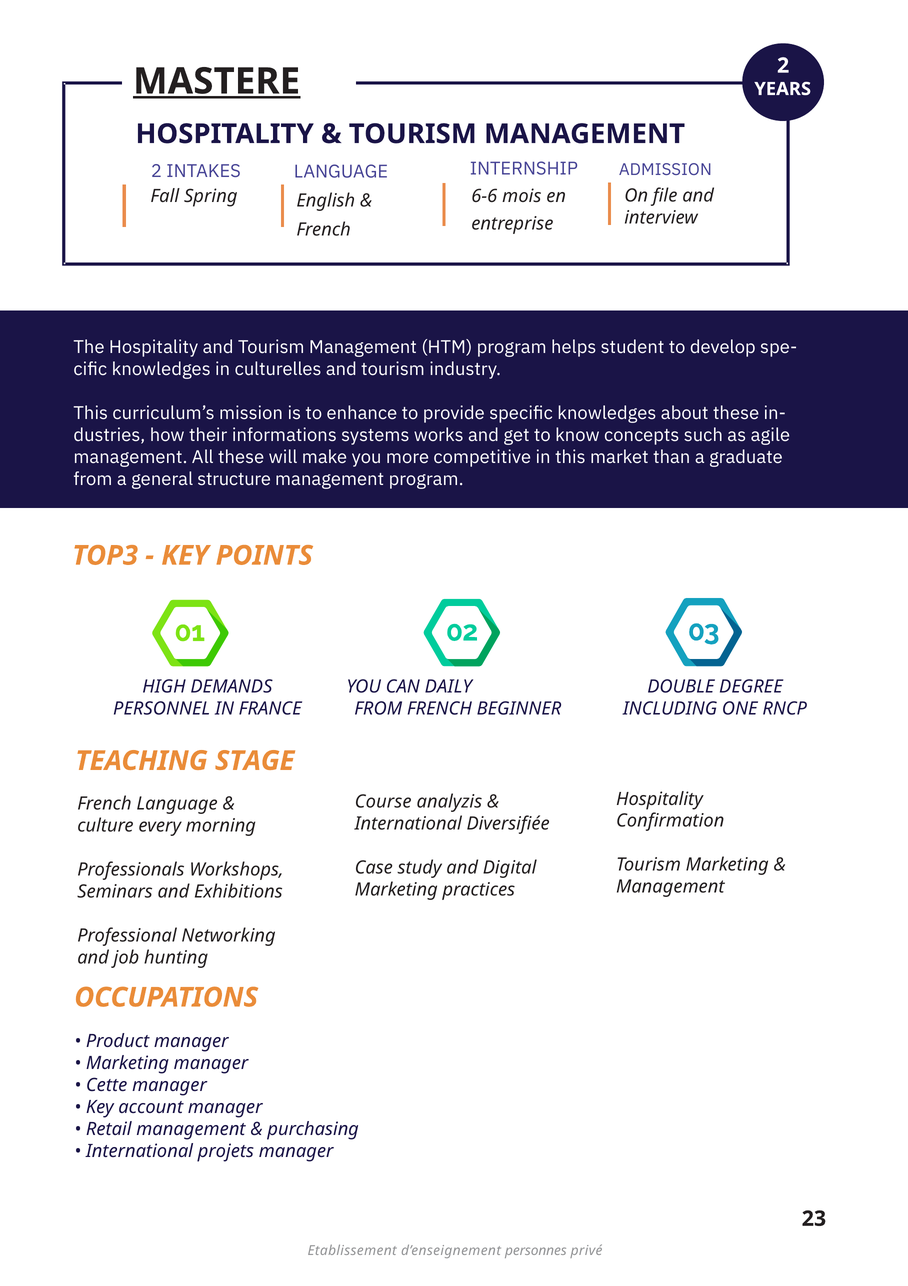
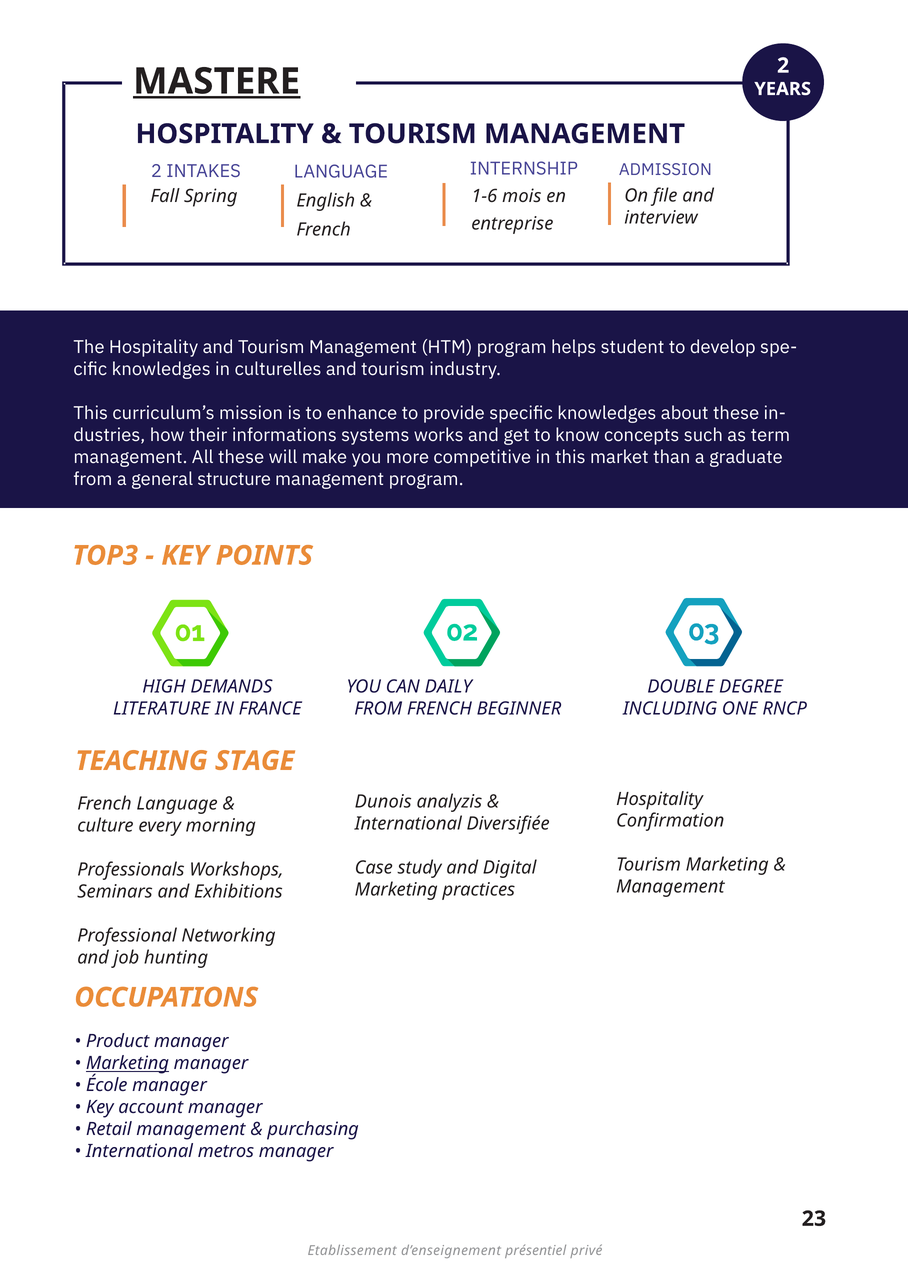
6-6: 6-6 -> 1-6
agile: agile -> term
PERSONNEL: PERSONNEL -> LITERATURE
Course: Course -> Dunois
Marketing at (127, 1063) underline: none -> present
Cette: Cette -> École
projets: projets -> metros
personnes: personnes -> présentiel
